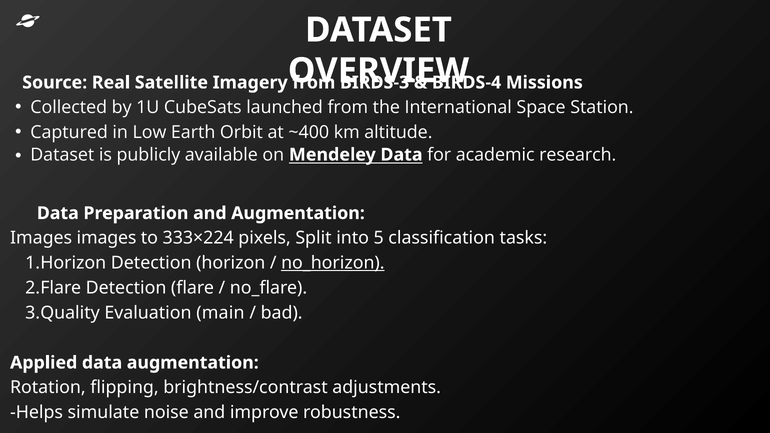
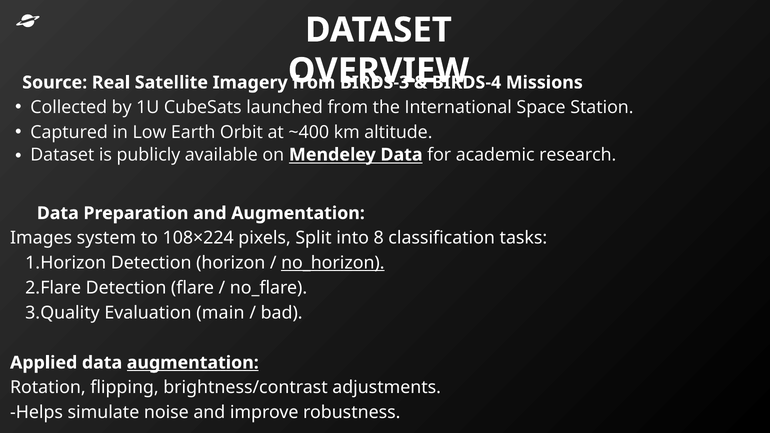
Images images: images -> system
333×224: 333×224 -> 108×224
5: 5 -> 8
augmentation at (193, 363) underline: none -> present
